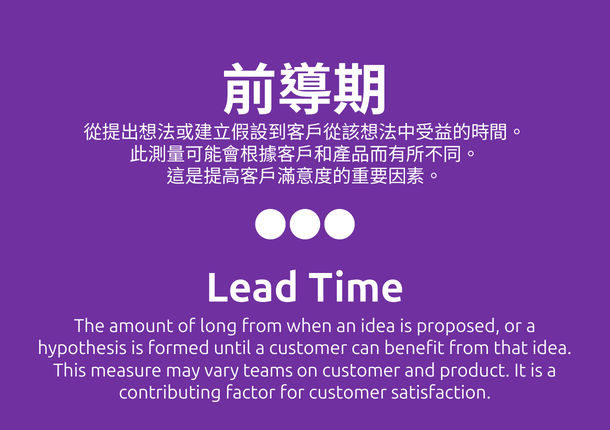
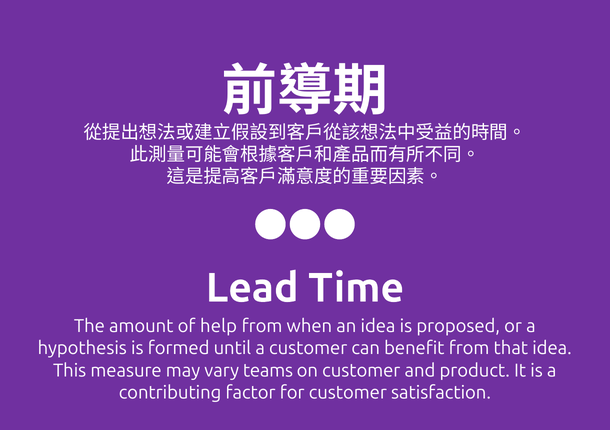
long: long -> help
